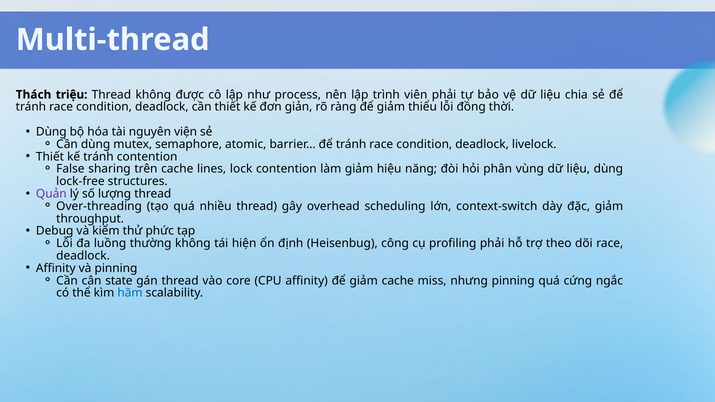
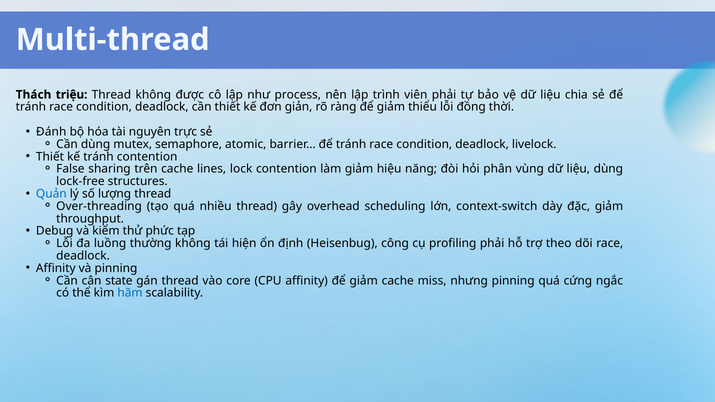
Dùng at (51, 132): Dùng -> Đánh
viện: viện -> trực
Quản colour: purple -> blue
